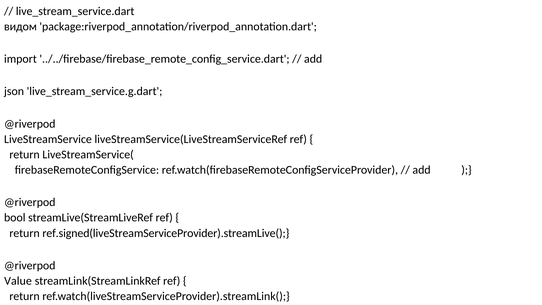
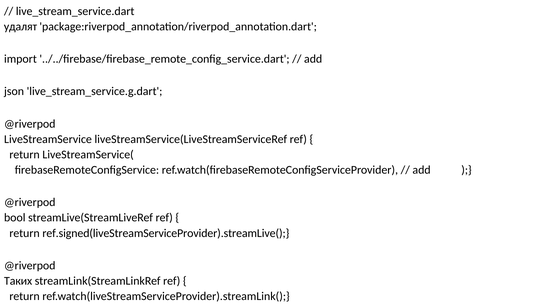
видом: видом -> удалят
Value: Value -> Таких
